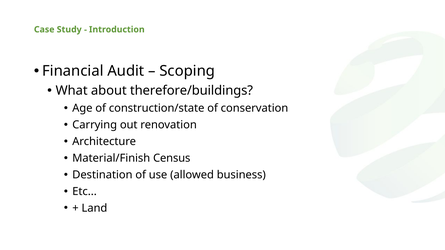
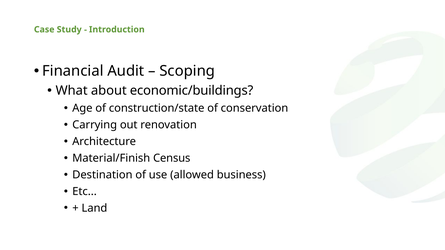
therefore/buildings: therefore/buildings -> economic/buildings
